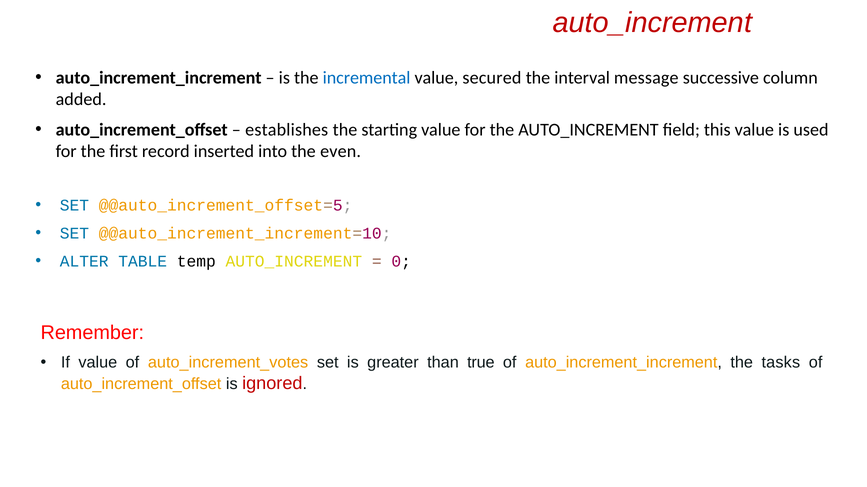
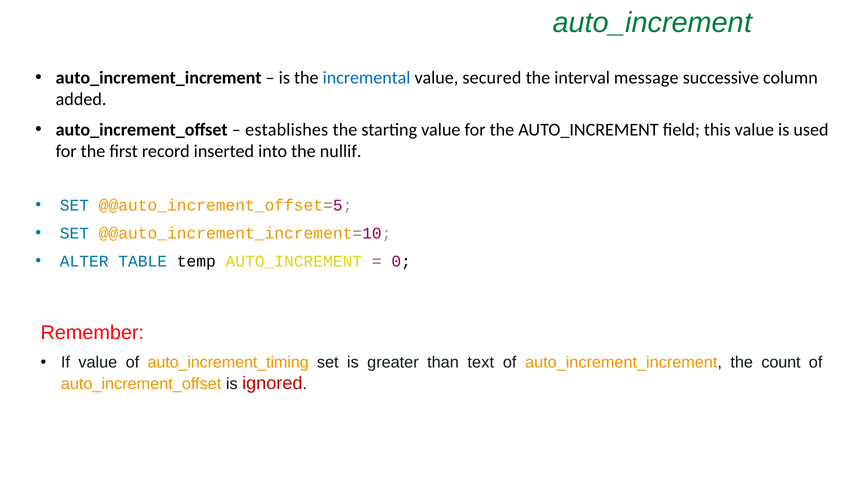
auto_increment at (652, 23) colour: red -> green
even: even -> nullif
auto_increment_votes: auto_increment_votes -> auto_increment_timing
true: true -> text
tasks: tasks -> count
